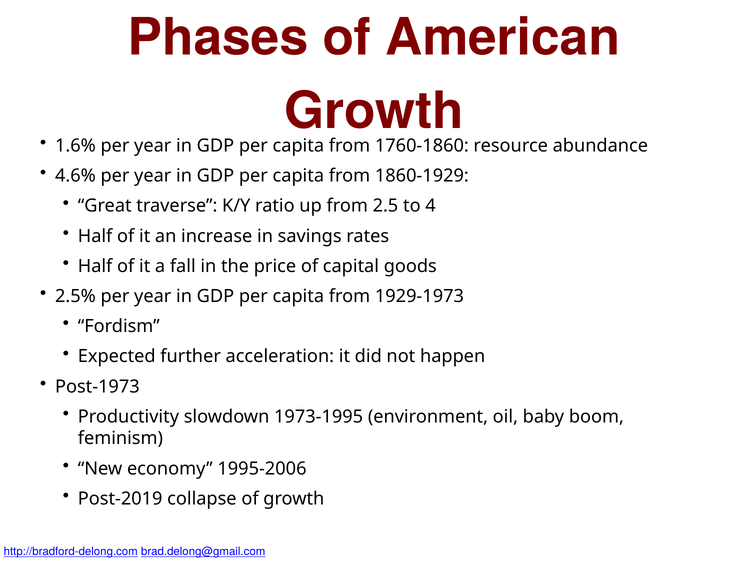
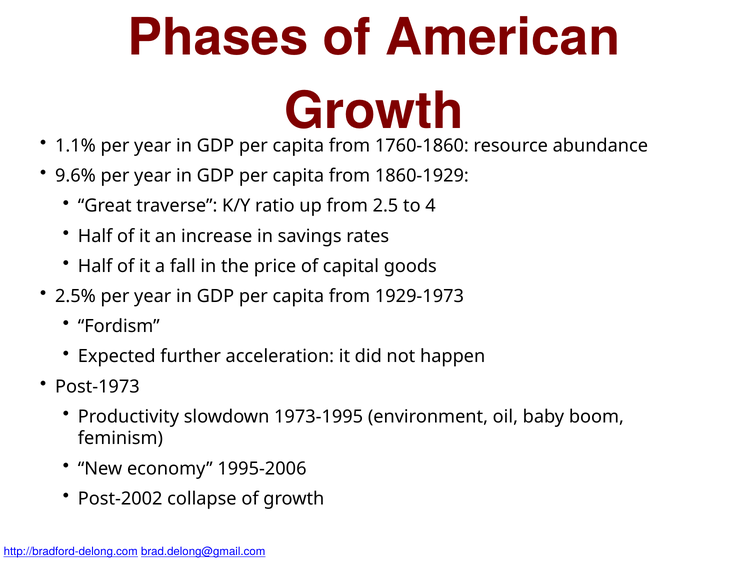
1.6%: 1.6% -> 1.1%
4.6%: 4.6% -> 9.6%
Post-2019: Post-2019 -> Post-2002
